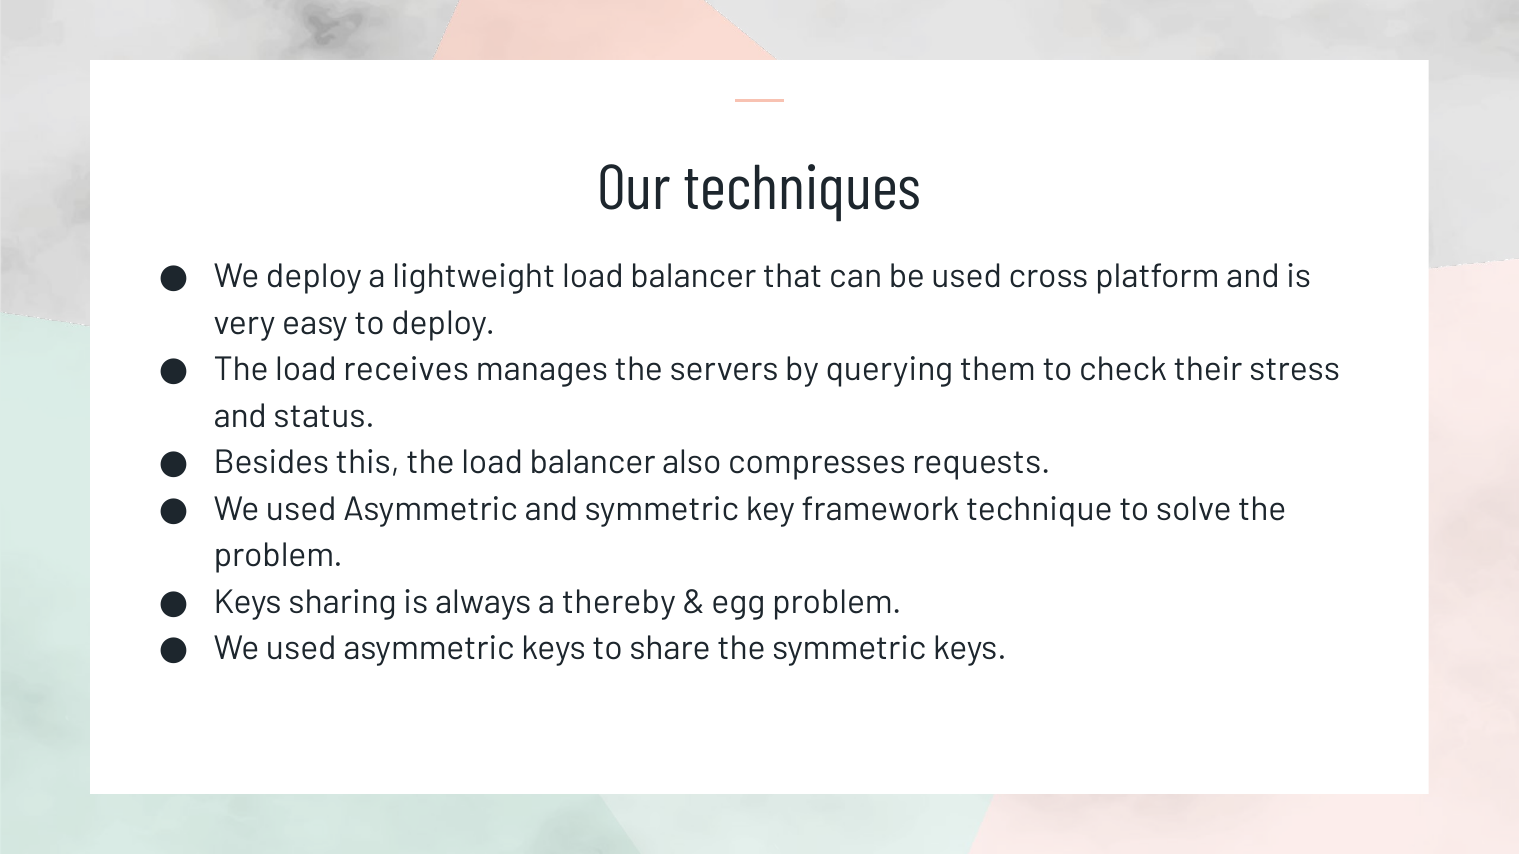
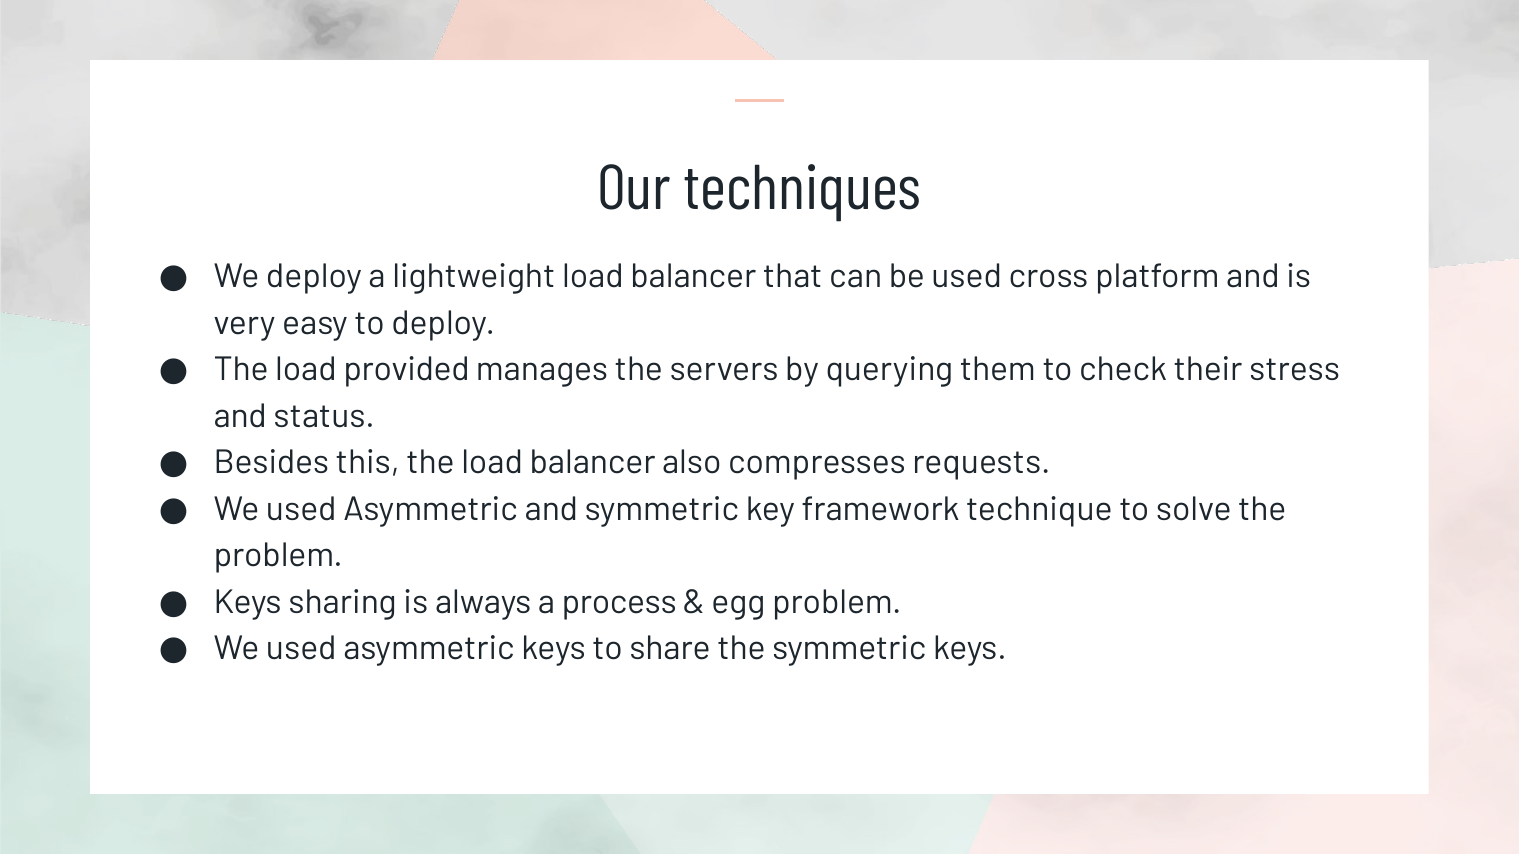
receives: receives -> provided
thereby: thereby -> process
